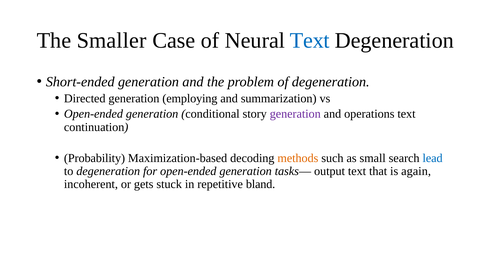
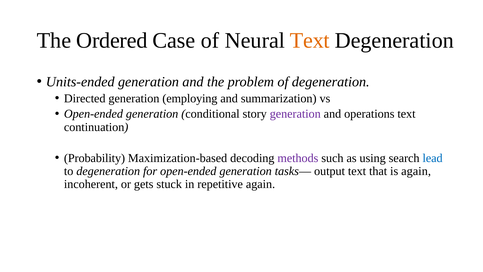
Smaller: Smaller -> Ordered
Text at (310, 41) colour: blue -> orange
Short-ended: Short-ended -> Units-ended
methods colour: orange -> purple
small: small -> using
repetitive bland: bland -> again
